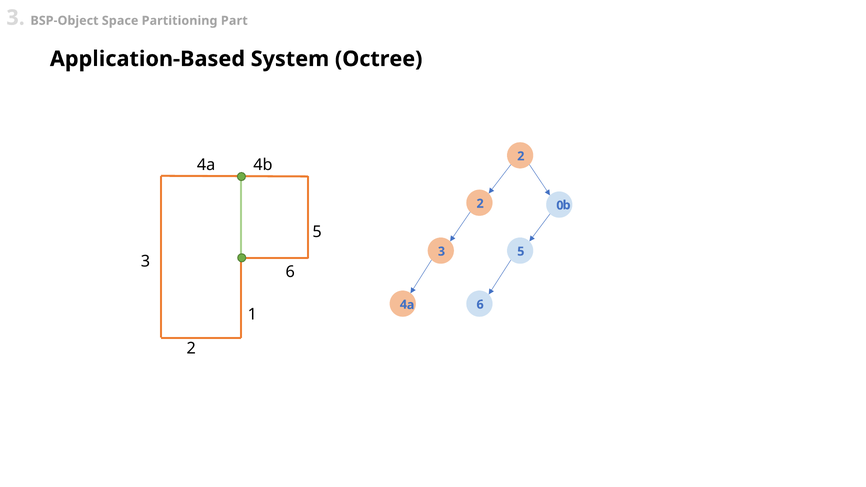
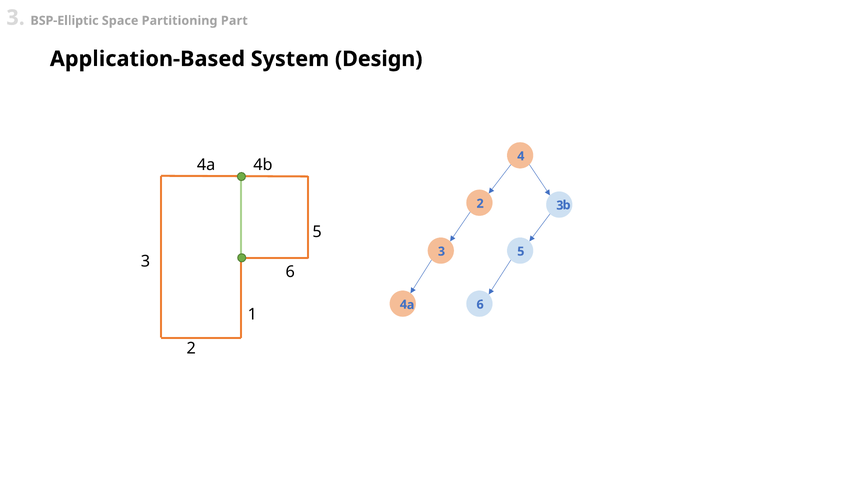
BSP-Object: BSP-Object -> BSP-Elliptic
Octree: Octree -> Design
4a 2: 2 -> 4
0 at (560, 206): 0 -> 3
